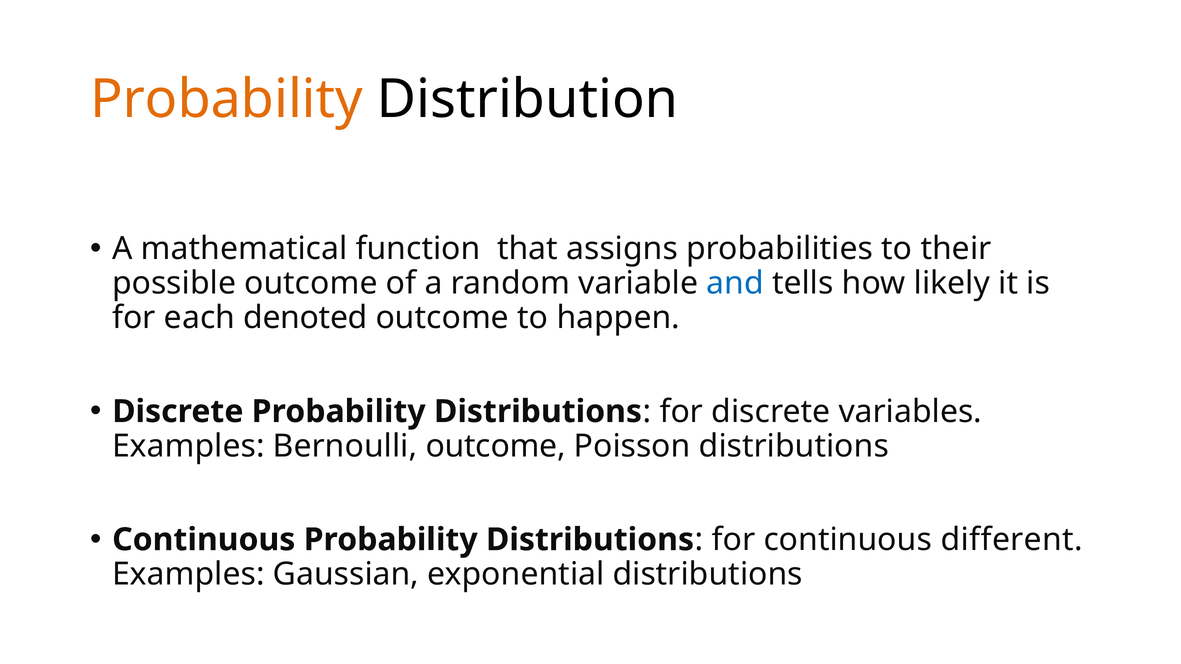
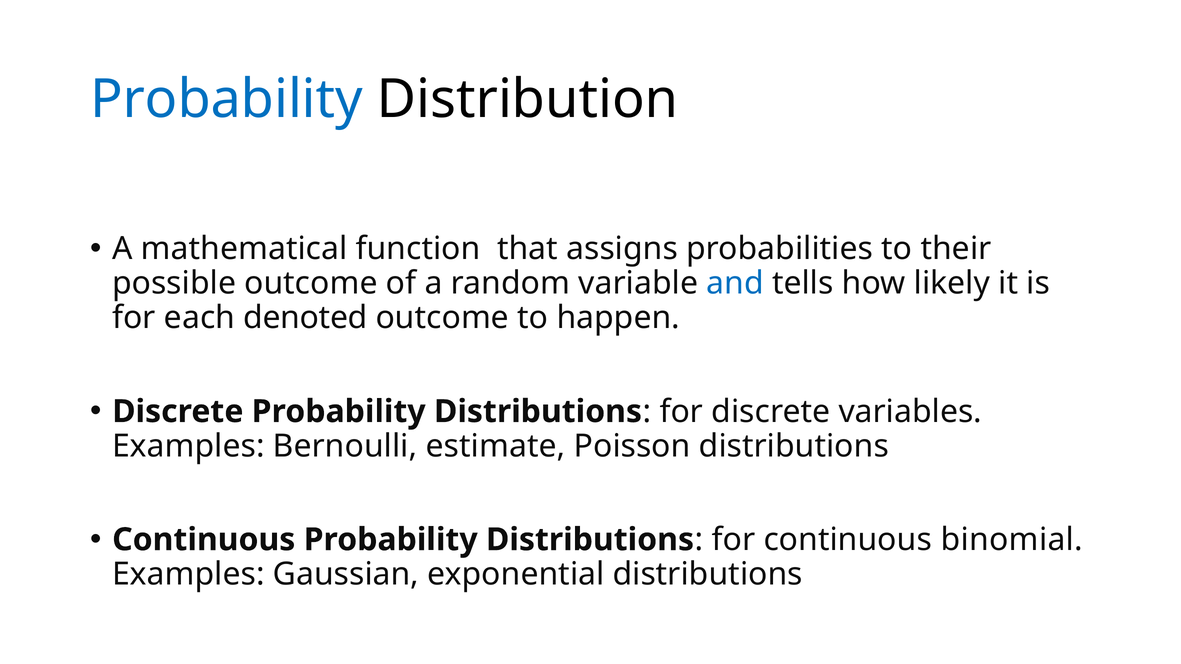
Probability at (226, 99) colour: orange -> blue
Bernoulli outcome: outcome -> estimate
different: different -> binomial
